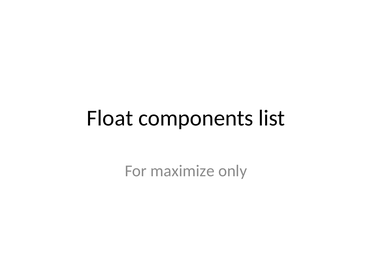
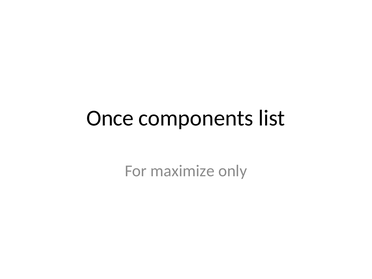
Float: Float -> Once
